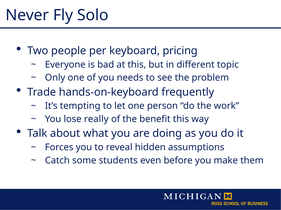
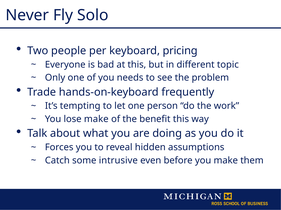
lose really: really -> make
students: students -> intrusive
